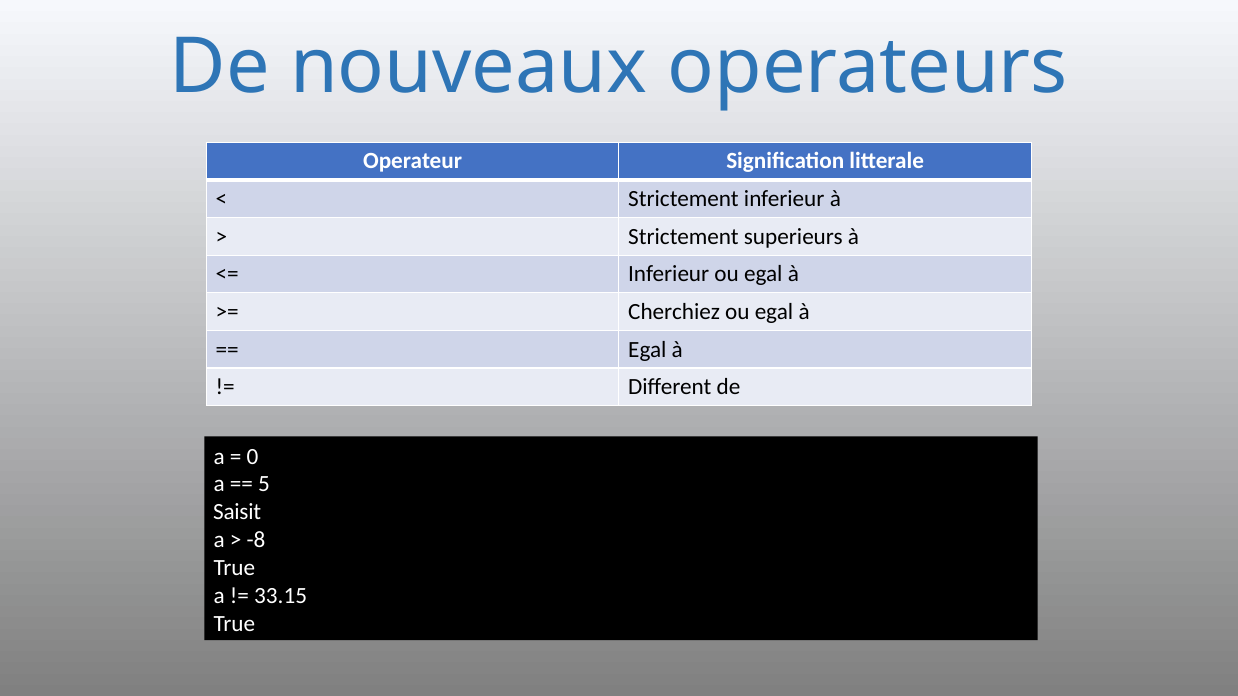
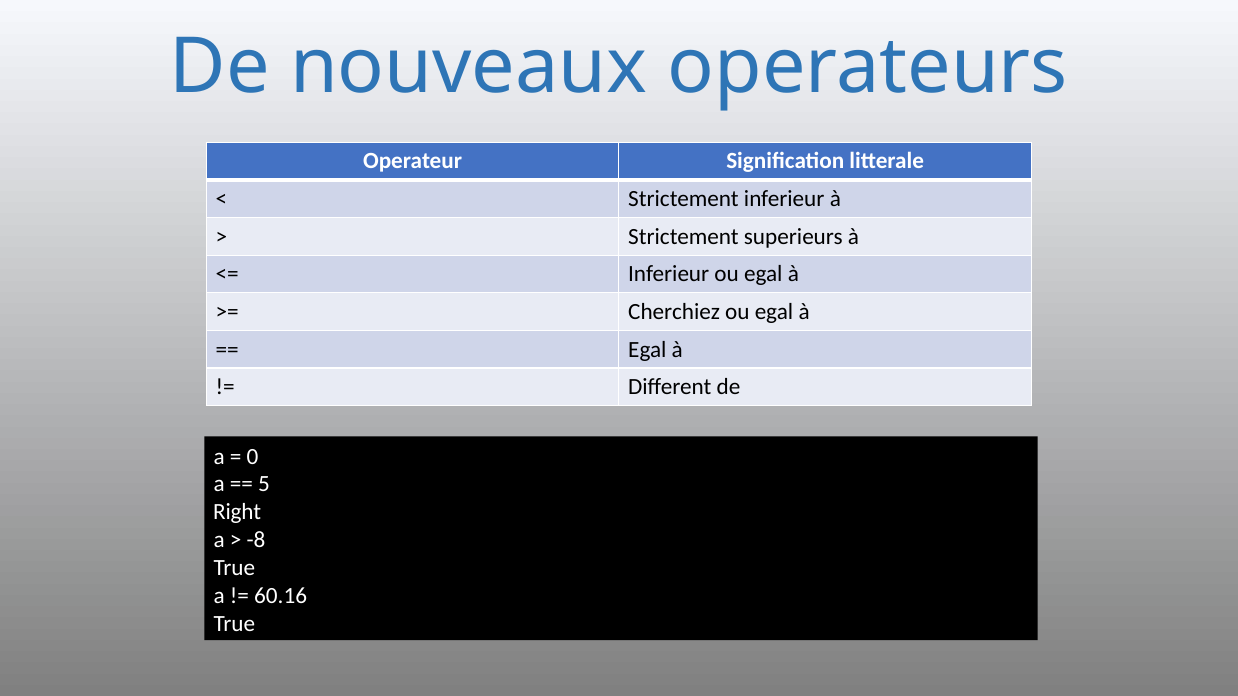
Saisit: Saisit -> Right
33.15: 33.15 -> 60.16
